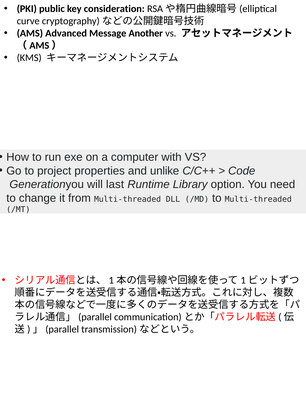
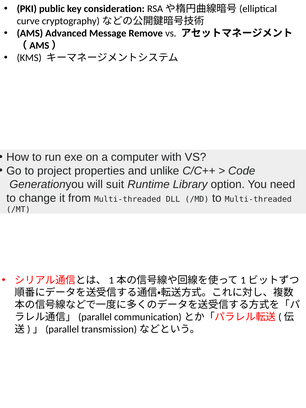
Another: Another -> Remove
last: last -> suit
